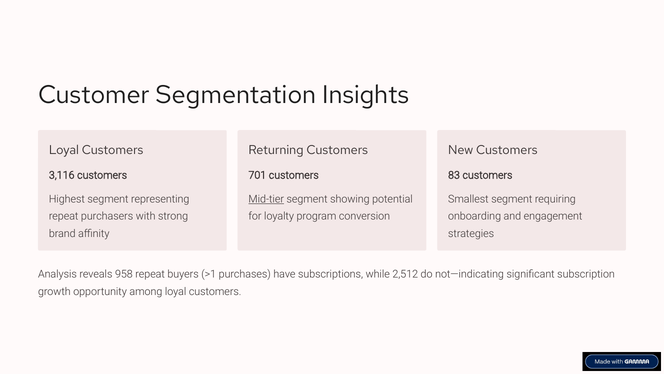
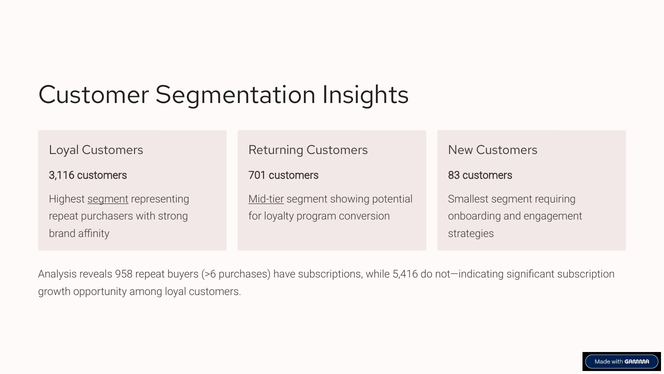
segment at (108, 199) underline: none -> present
>1: >1 -> >6
2,512: 2,512 -> 5,416
